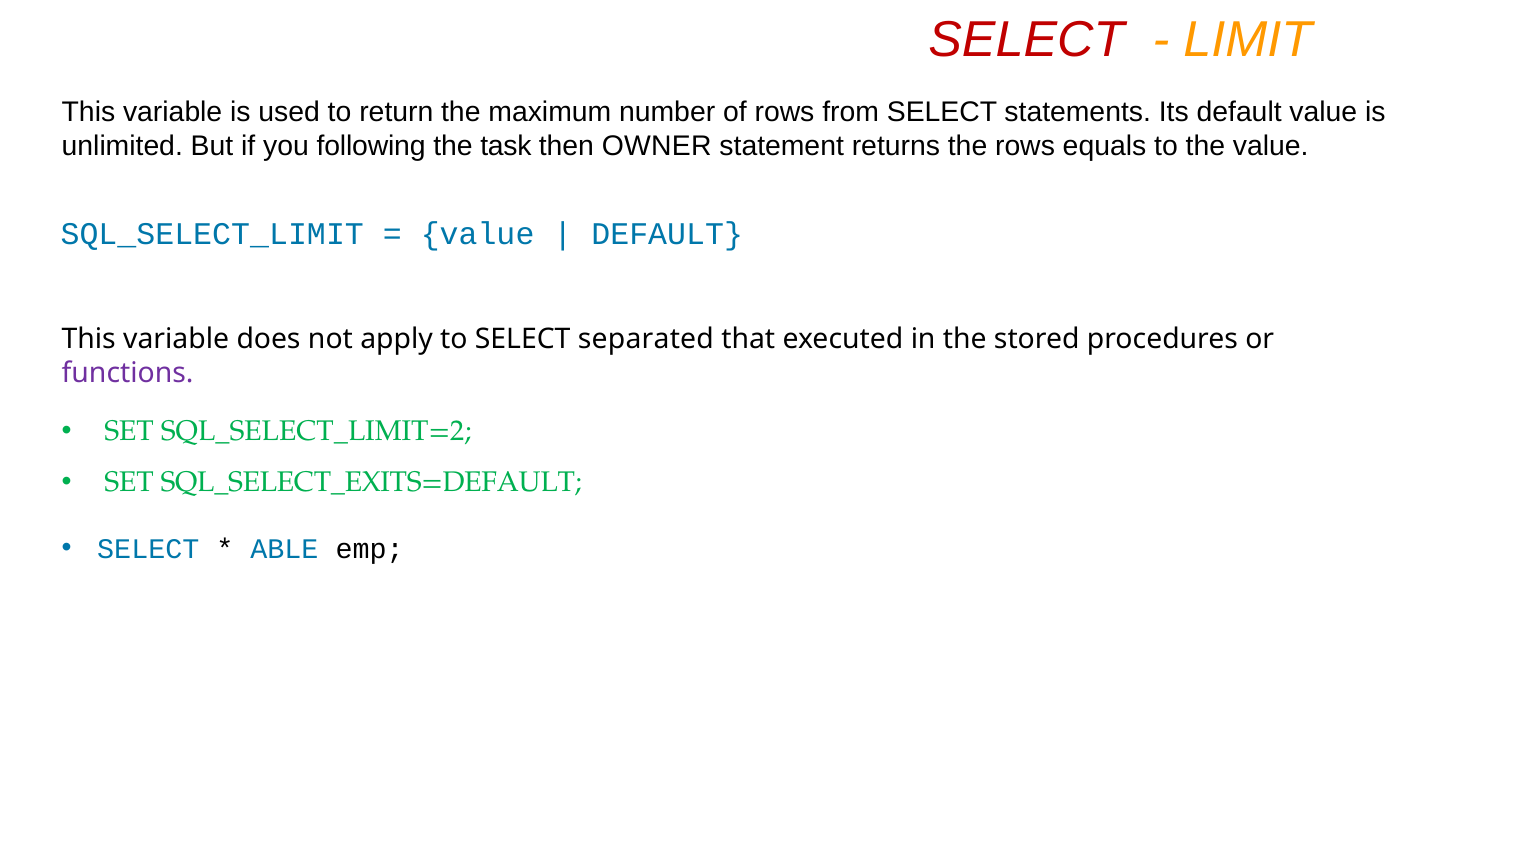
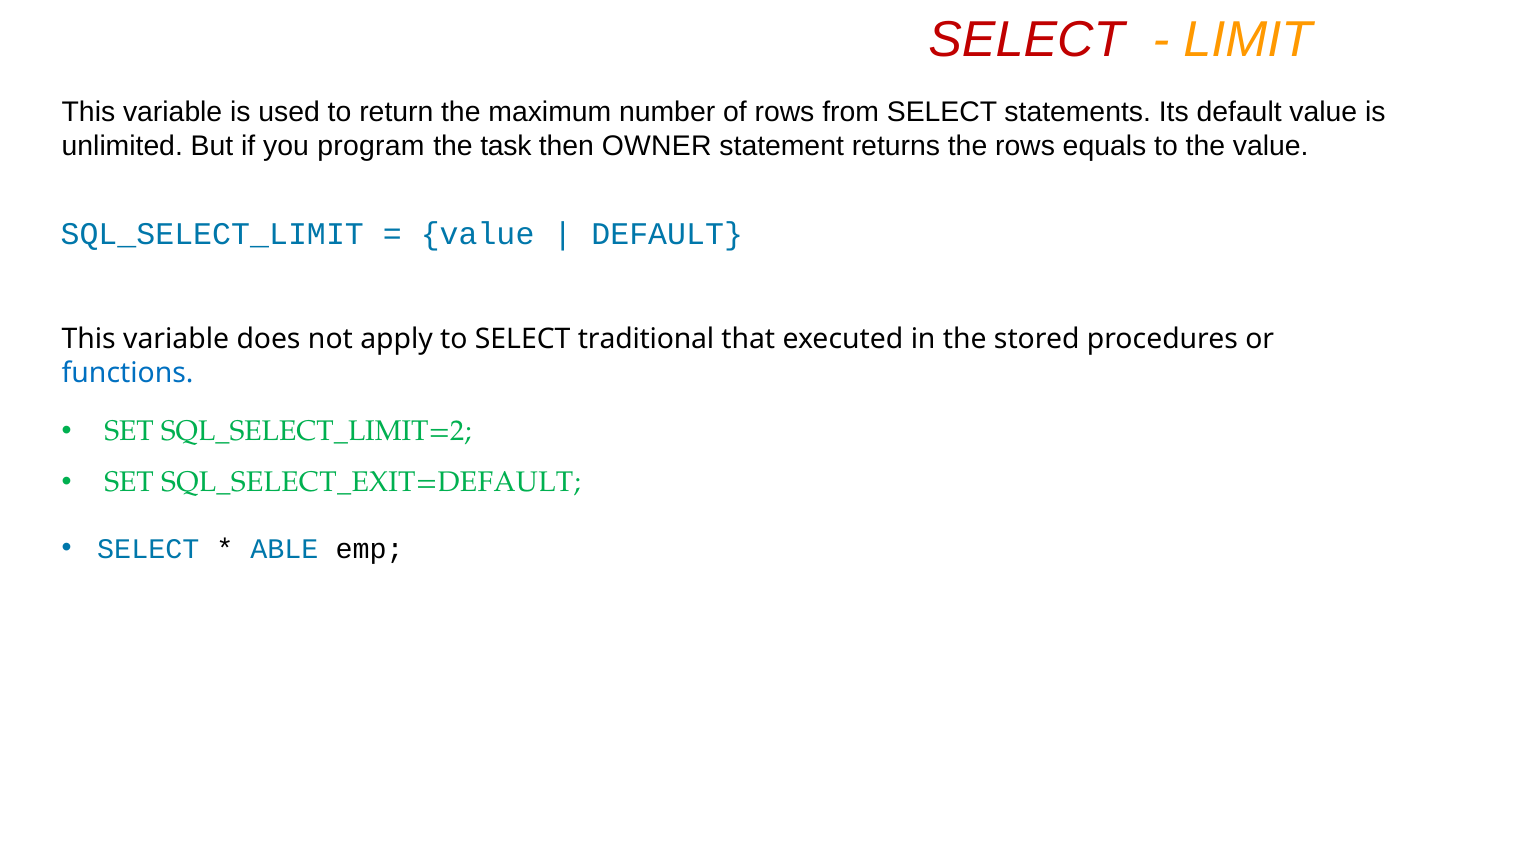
following: following -> program
separated: separated -> traditional
functions colour: purple -> blue
SQL_SELECT_EXITS=DEFAULT: SQL_SELECT_EXITS=DEFAULT -> SQL_SELECT_EXIT=DEFAULT
